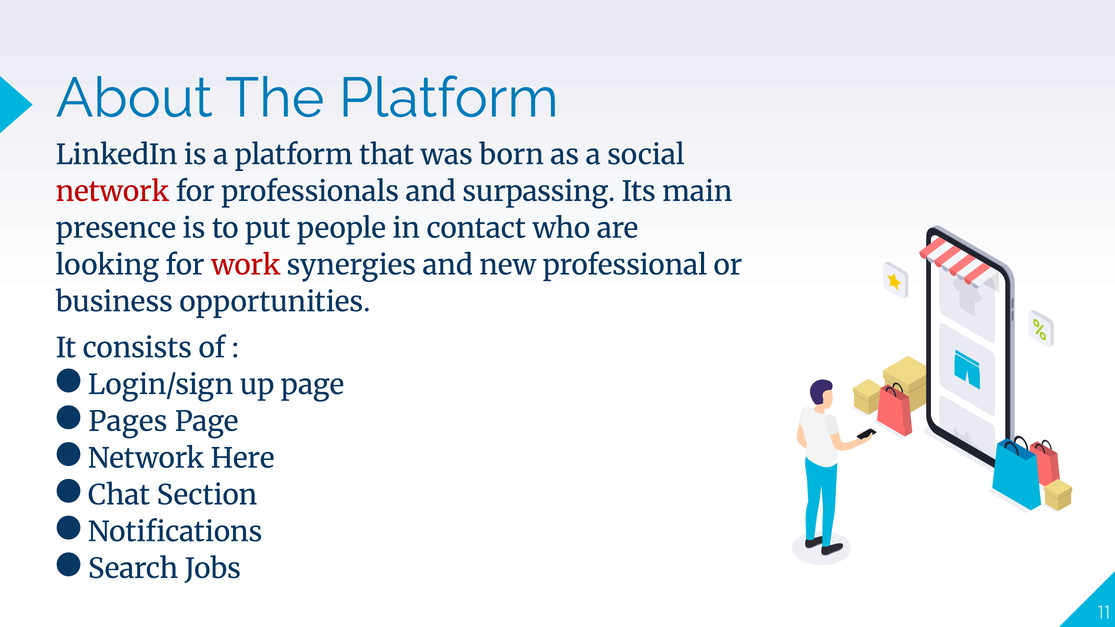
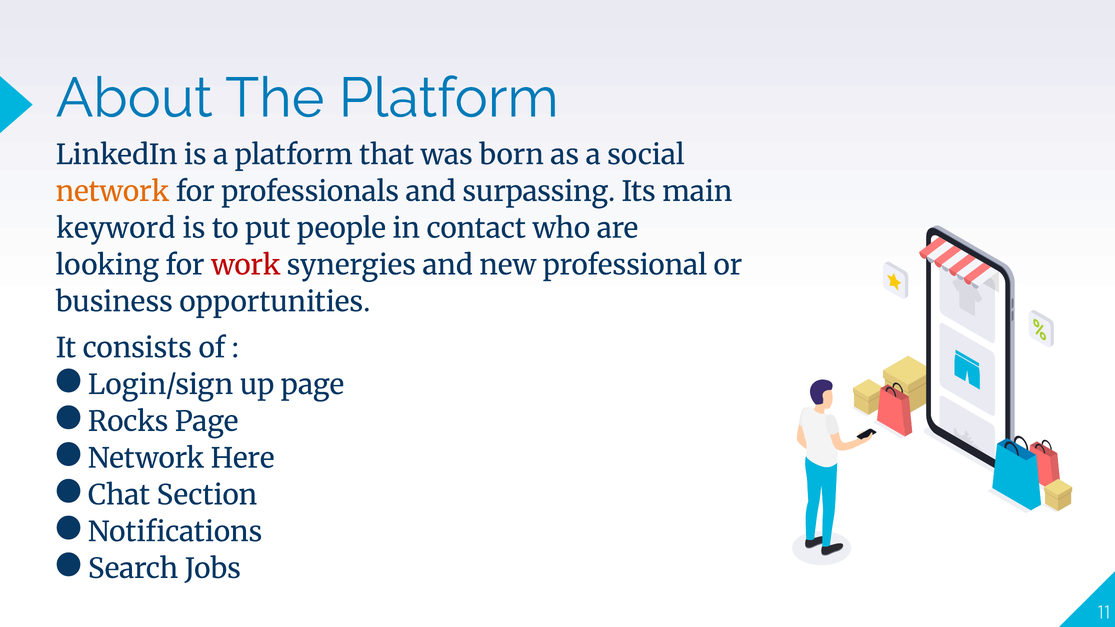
network at (112, 192) colour: red -> orange
presence: presence -> keyword
Pages: Pages -> Rocks
